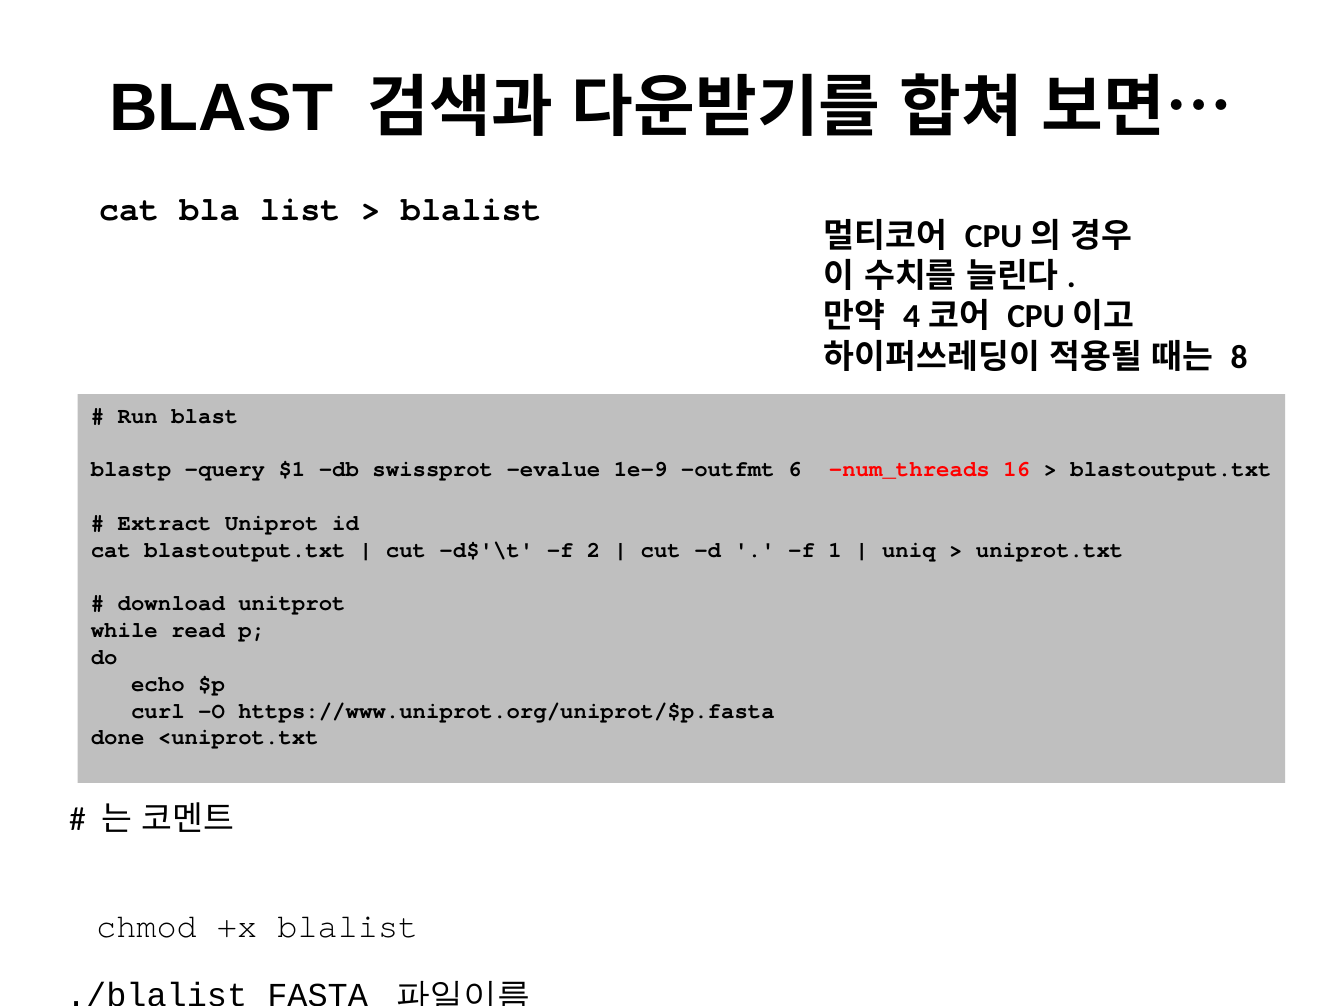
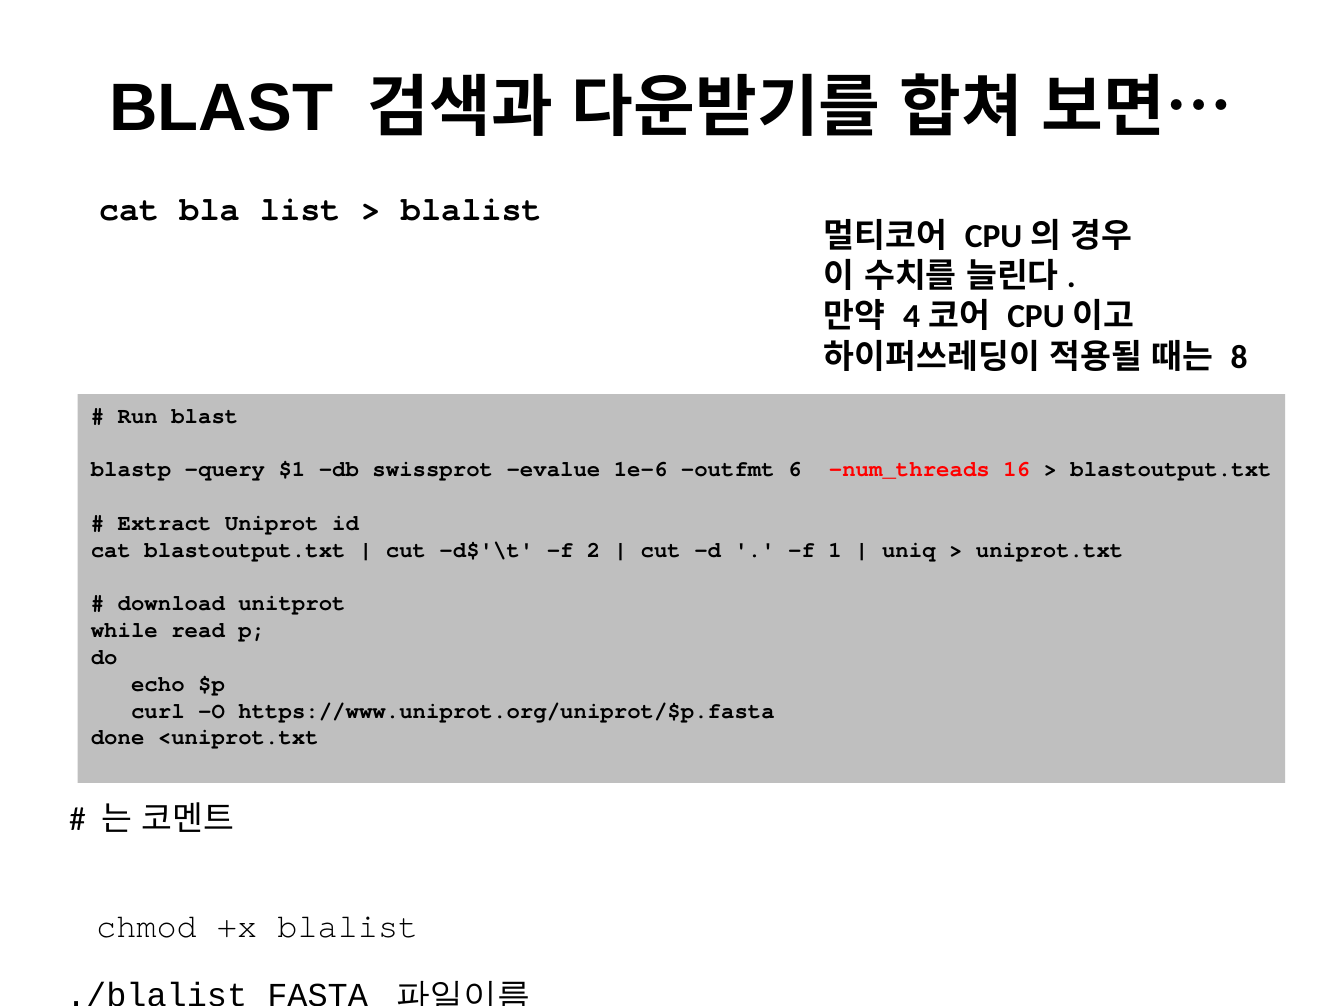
1e-9: 1e-9 -> 1e-6
